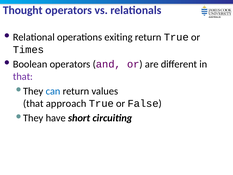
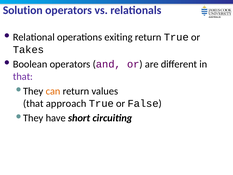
Thought: Thought -> Solution
Times: Times -> Takes
can colour: blue -> orange
